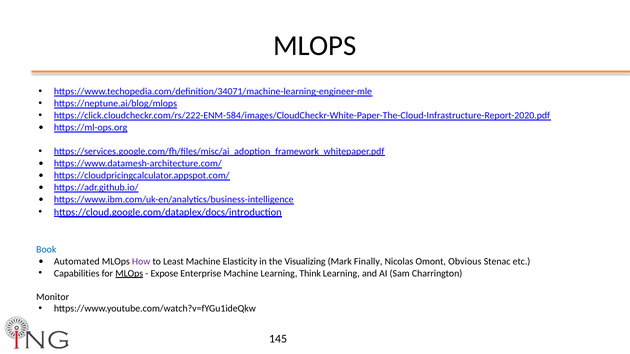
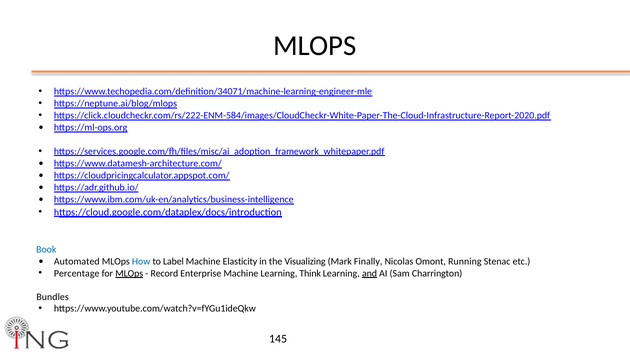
How colour: purple -> blue
Least: Least -> Label
Obvious: Obvious -> Running
Capabilities: Capabilities -> Percentage
Expose: Expose -> Record
and underline: none -> present
Monitor: Monitor -> Bundles
